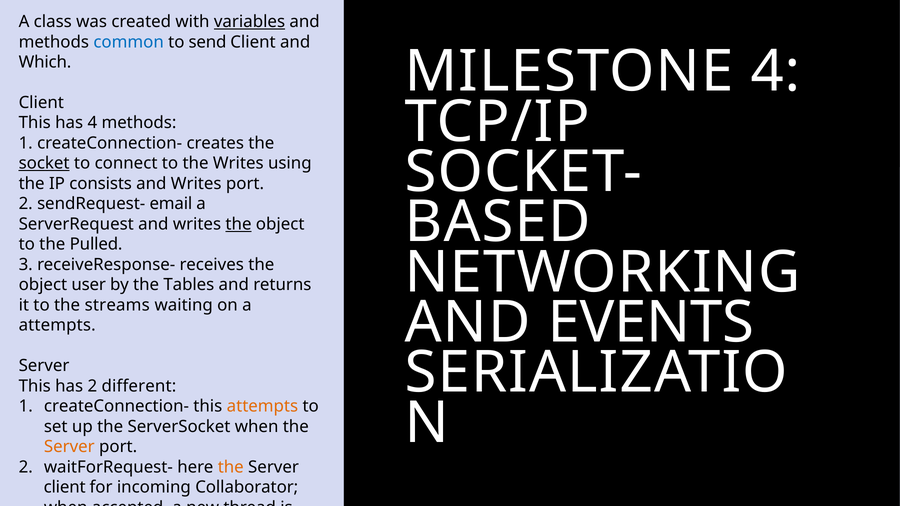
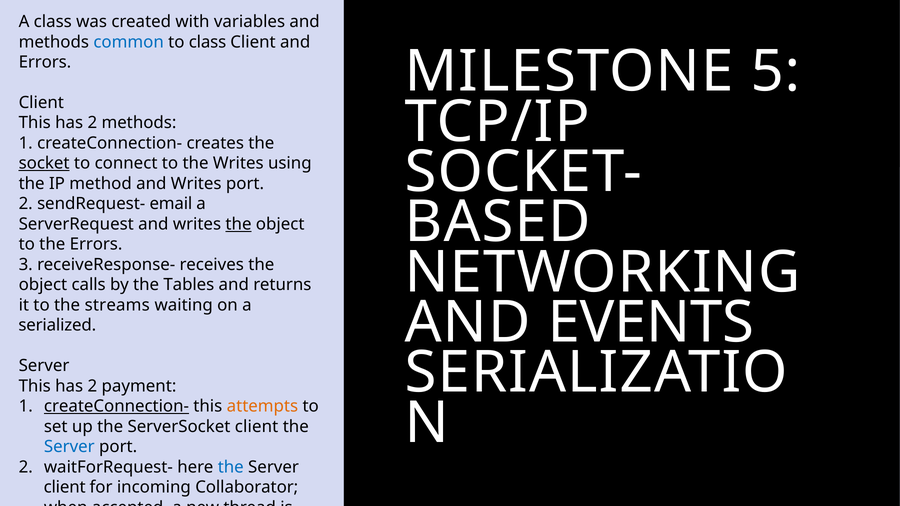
variables underline: present -> none
to send: send -> class
MILESTONE 4: 4 -> 5
Which at (45, 62): Which -> Errors
4 at (92, 123): 4 -> 2
consists: consists -> method
the Pulled: Pulled -> Errors
user: user -> calls
attempts at (57, 325): attempts -> serialized
different: different -> payment
createConnection- at (116, 406) underline: none -> present
ServerSocket when: when -> client
Server at (69, 447) colour: orange -> blue
the at (231, 467) colour: orange -> blue
